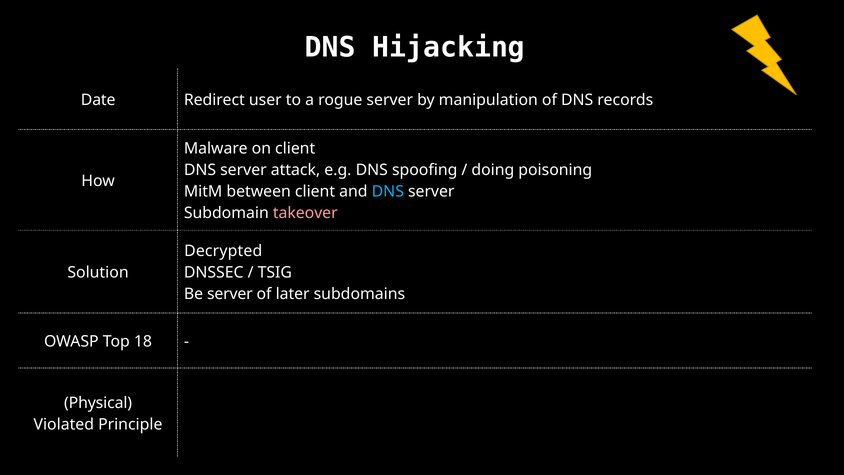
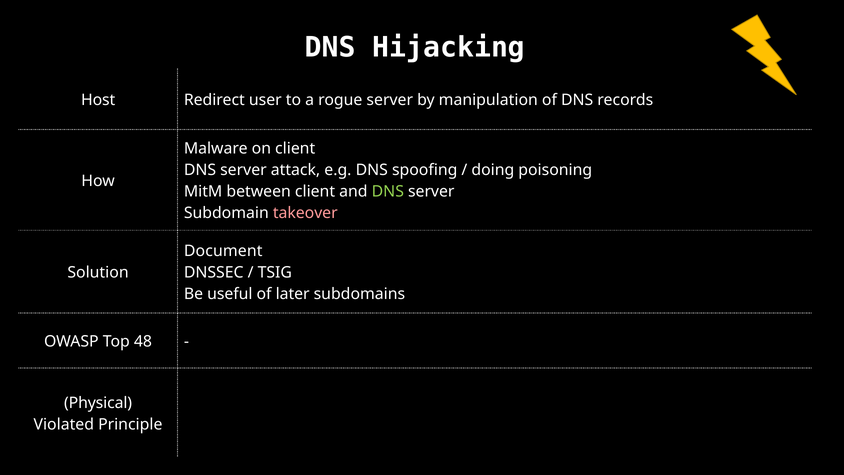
Date: Date -> Host
DNS at (388, 191) colour: light blue -> light green
Decrypted: Decrypted -> Document
Be server: server -> useful
18: 18 -> 48
